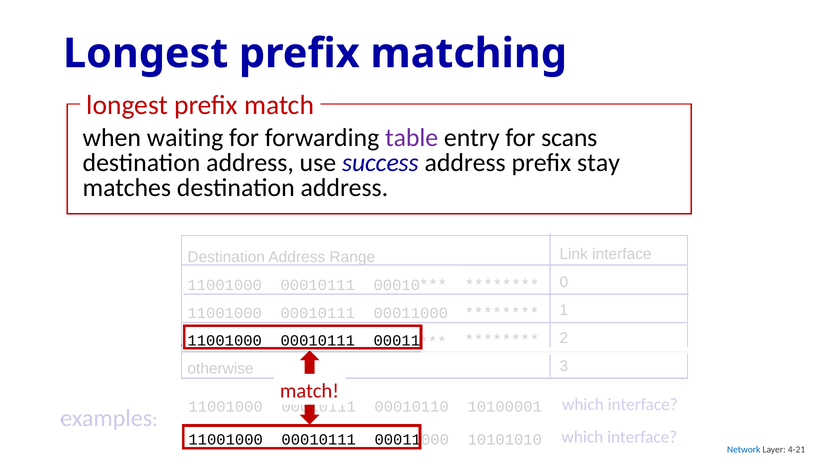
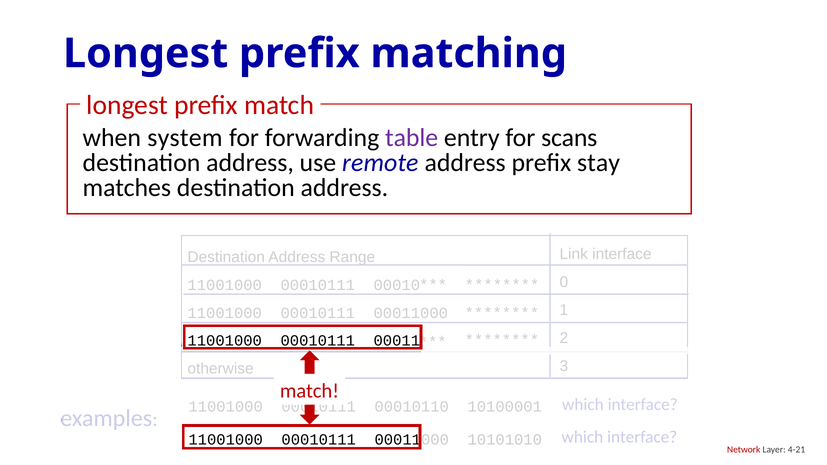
waiting: waiting -> system
success: success -> remote
Network colour: blue -> red
